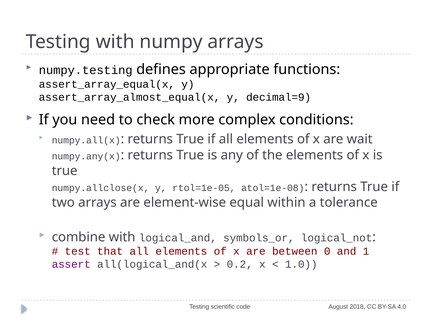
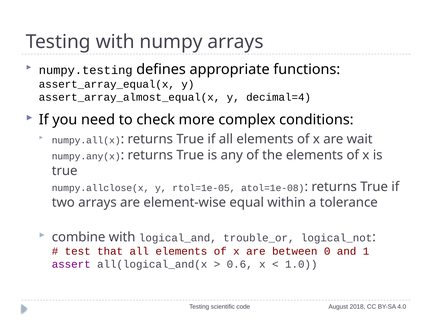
decimal=9: decimal=9 -> decimal=4
symbols_or: symbols_or -> trouble_or
0.2: 0.2 -> 0.6
